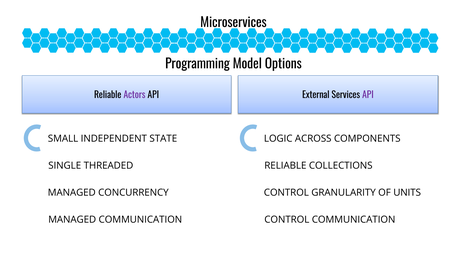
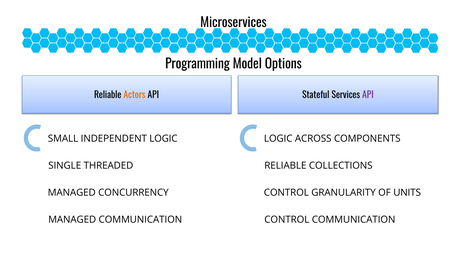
Actors colour: purple -> orange
External: External -> Stateful
INDEPENDENT STATE: STATE -> LOGIC
